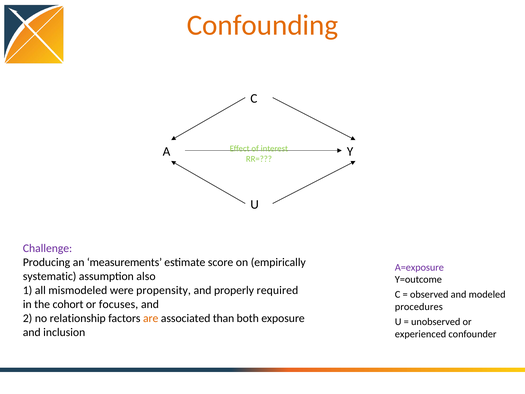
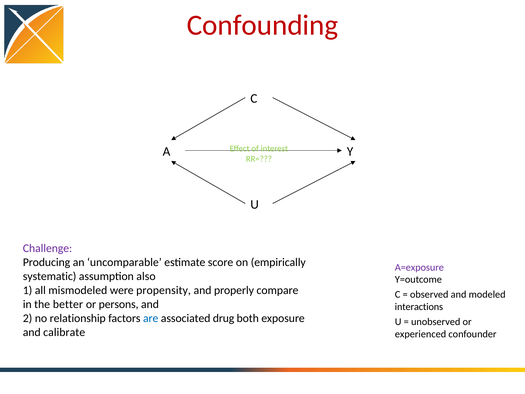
Confounding colour: orange -> red
measurements: measurements -> uncomparable
required: required -> compare
cohort: cohort -> better
focuses: focuses -> persons
procedures: procedures -> interactions
are colour: orange -> blue
than: than -> drug
inclusion: inclusion -> calibrate
